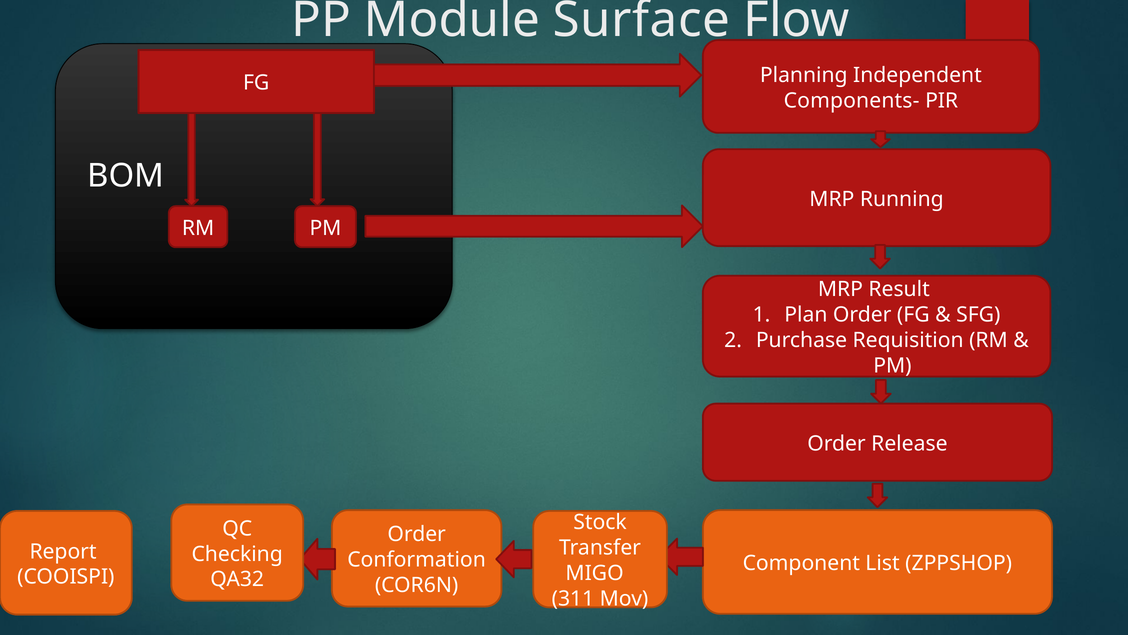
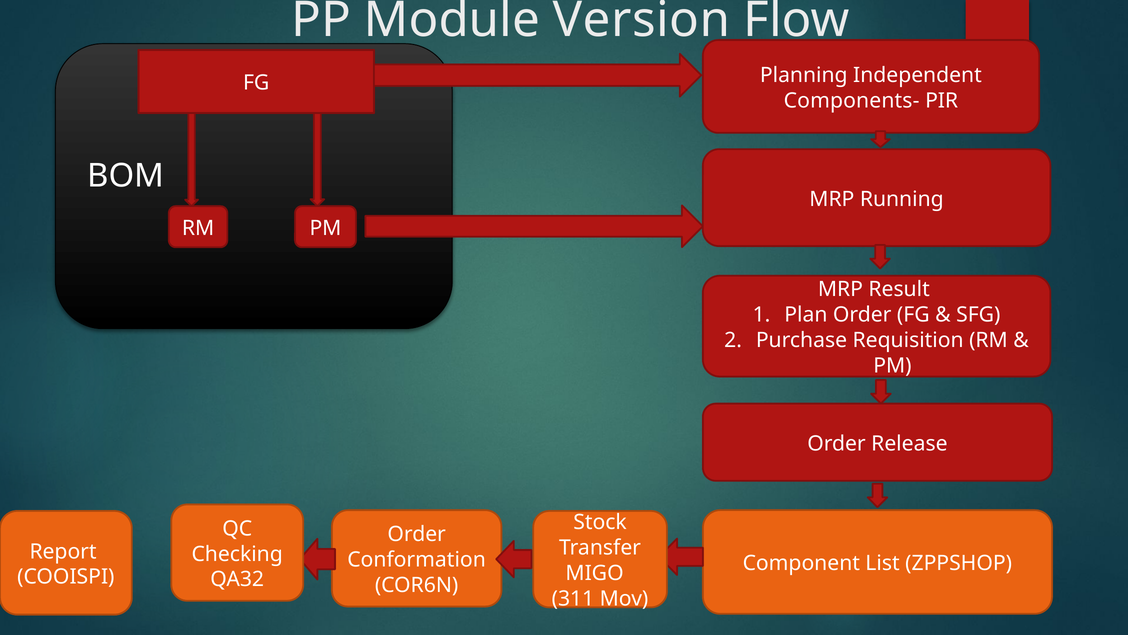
Surface: Surface -> Version
